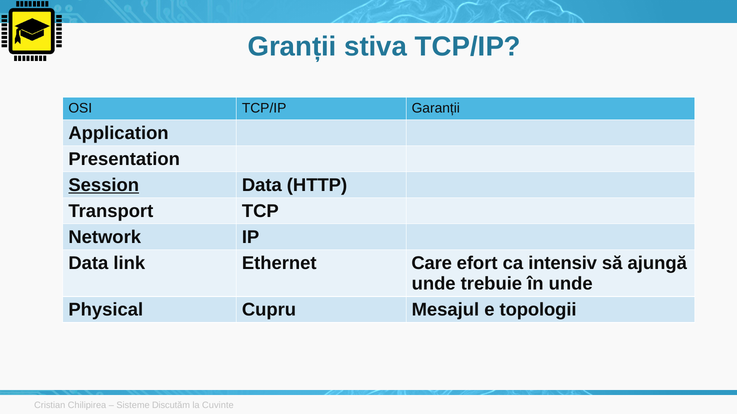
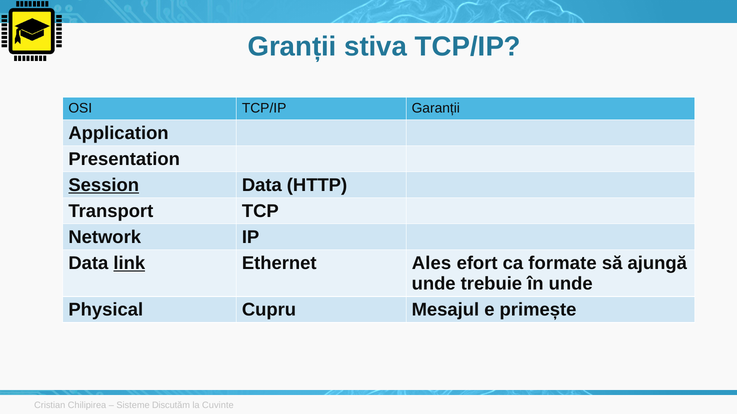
link underline: none -> present
Care: Care -> Ales
intensiv: intensiv -> formate
topologii: topologii -> primește
